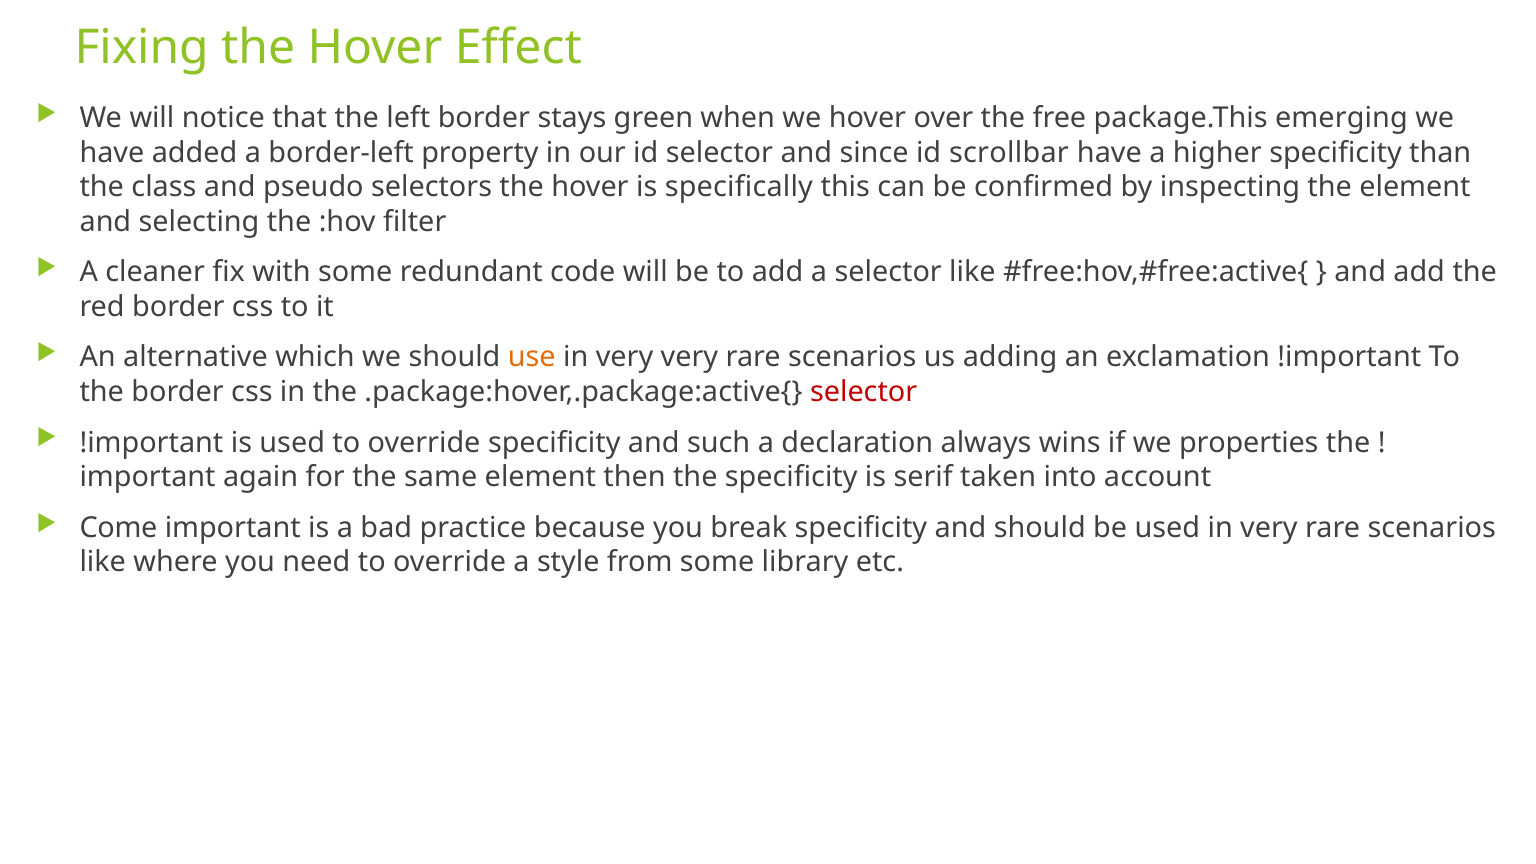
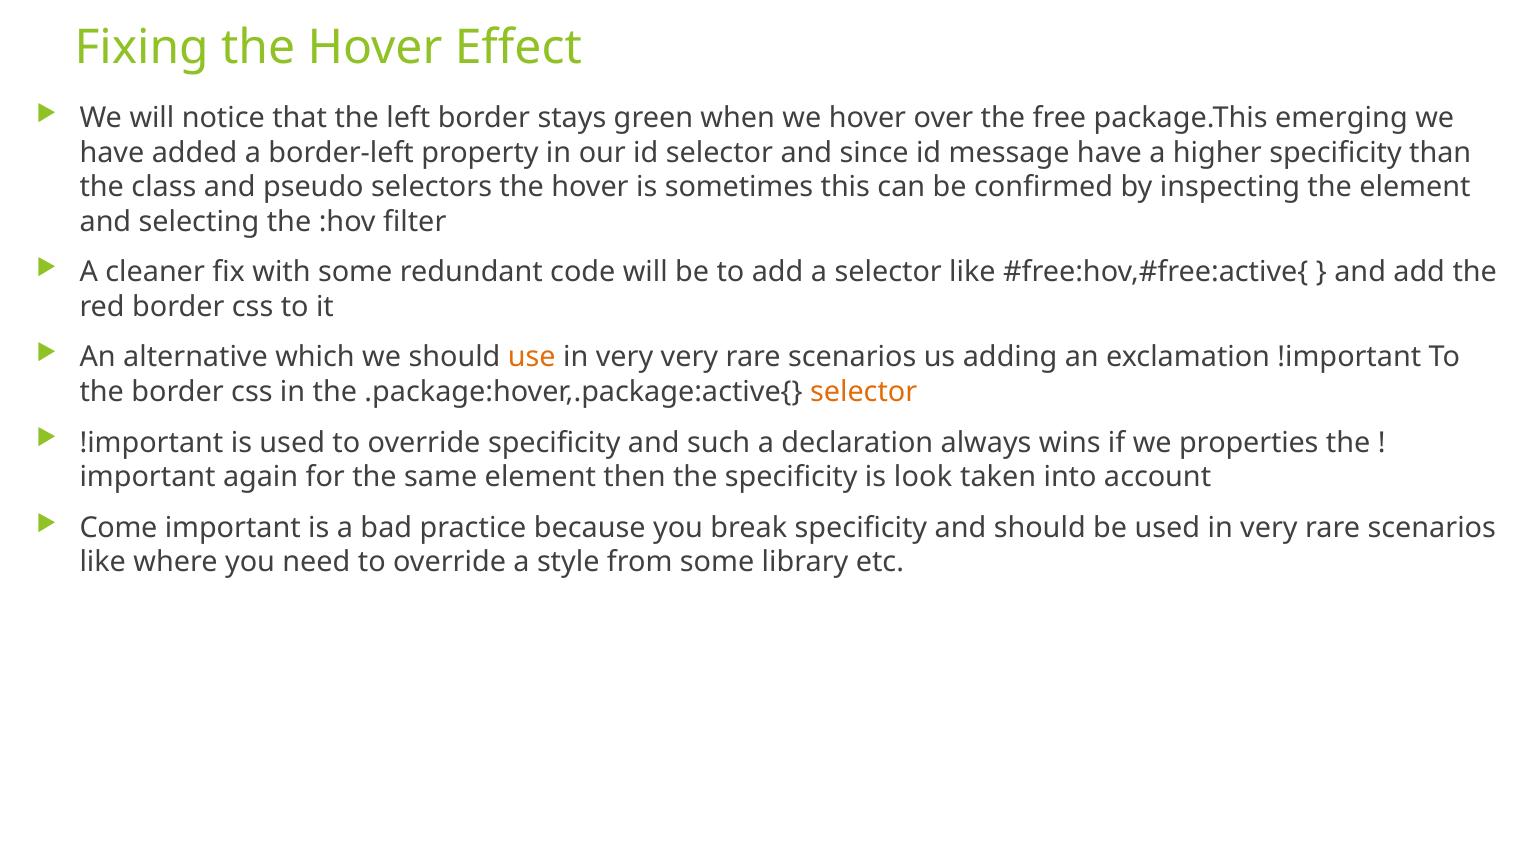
scrollbar: scrollbar -> message
specifically: specifically -> sometimes
selector at (864, 392) colour: red -> orange
serif: serif -> look
